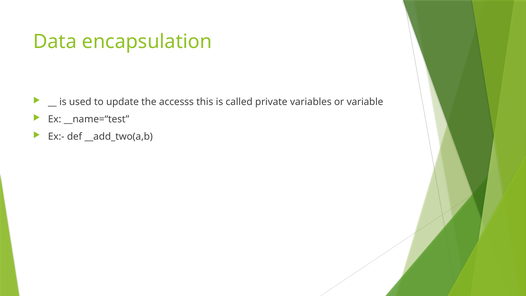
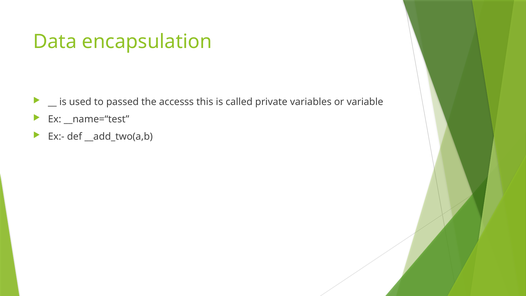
update: update -> passed
